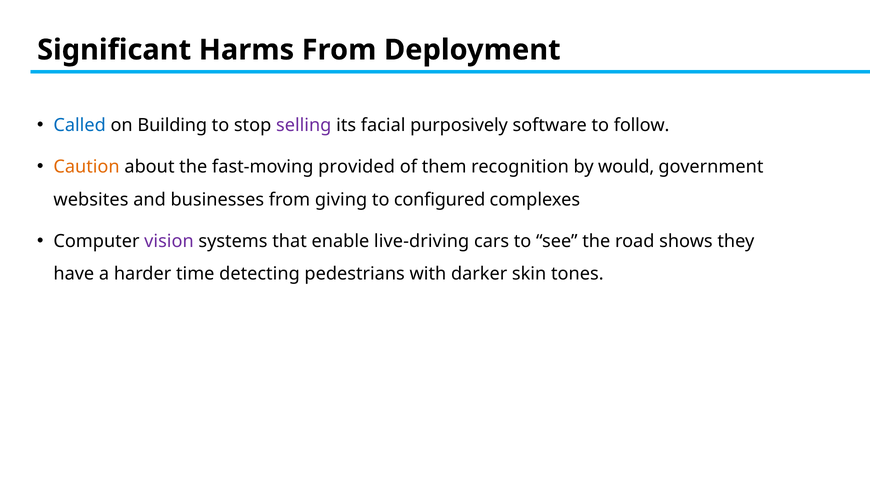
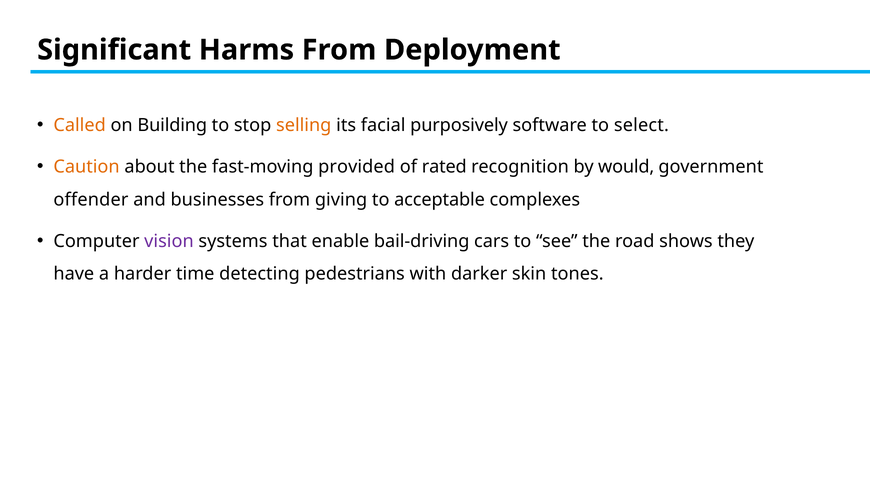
Called colour: blue -> orange
selling colour: purple -> orange
follow: follow -> select
them: them -> rated
websites: websites -> offender
configured: configured -> acceptable
live-driving: live-driving -> bail-driving
